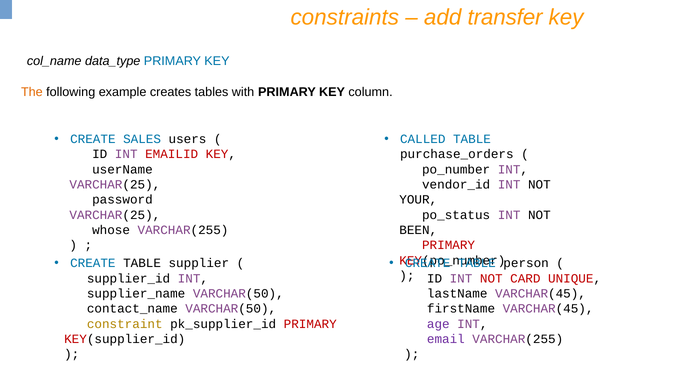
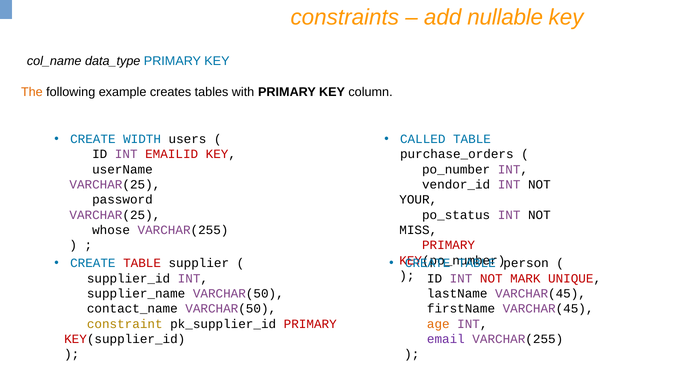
transfer: transfer -> nullable
SALES: SALES -> WIDTH
BEEN: BEEN -> MISS
TABLE at (142, 263) colour: black -> red
CARD: CARD -> MARK
age colour: purple -> orange
